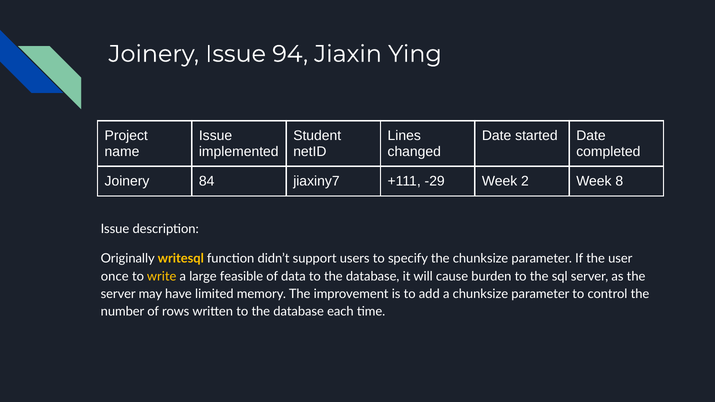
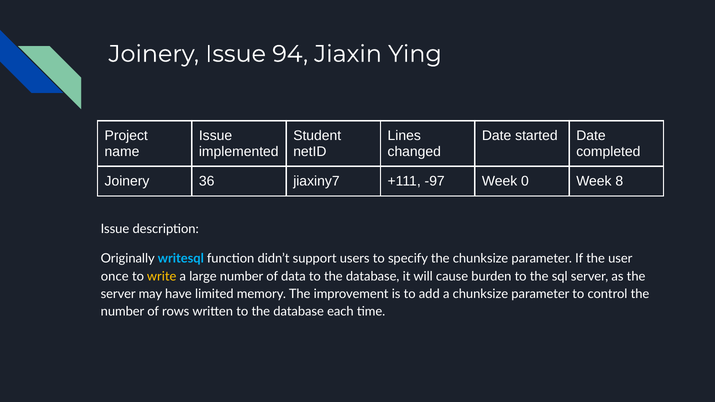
84: 84 -> 36
-29: -29 -> -97
2: 2 -> 0
writesql colour: yellow -> light blue
large feasible: feasible -> number
